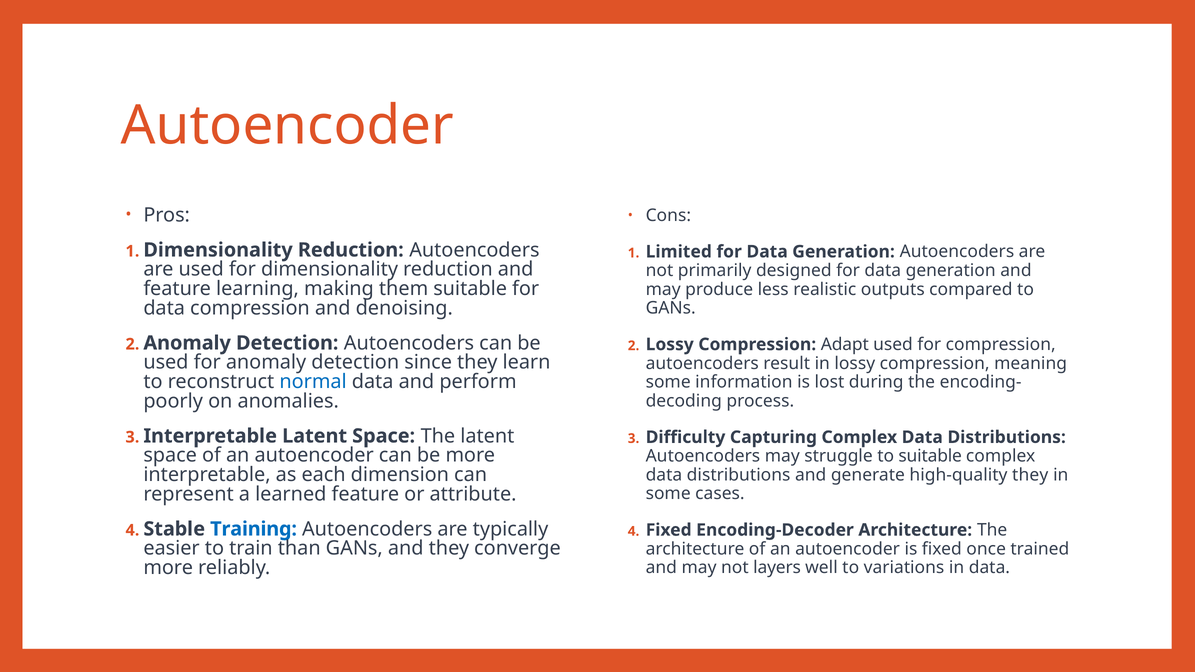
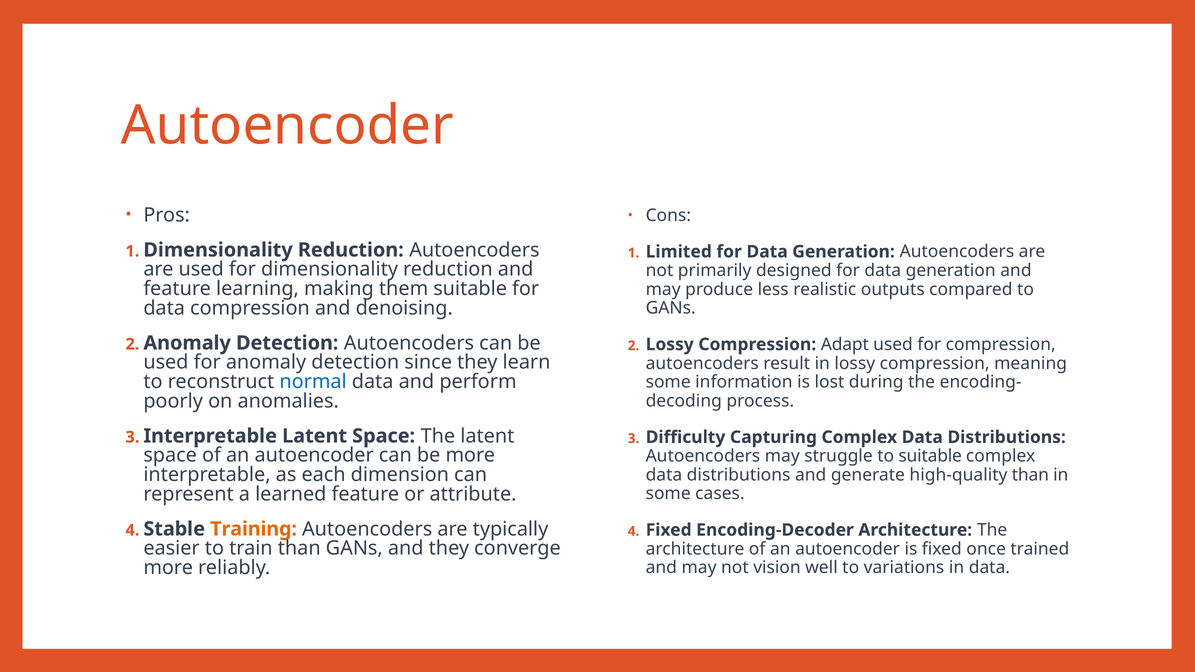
high-quality they: they -> than
Training colour: blue -> orange
layers: layers -> vision
